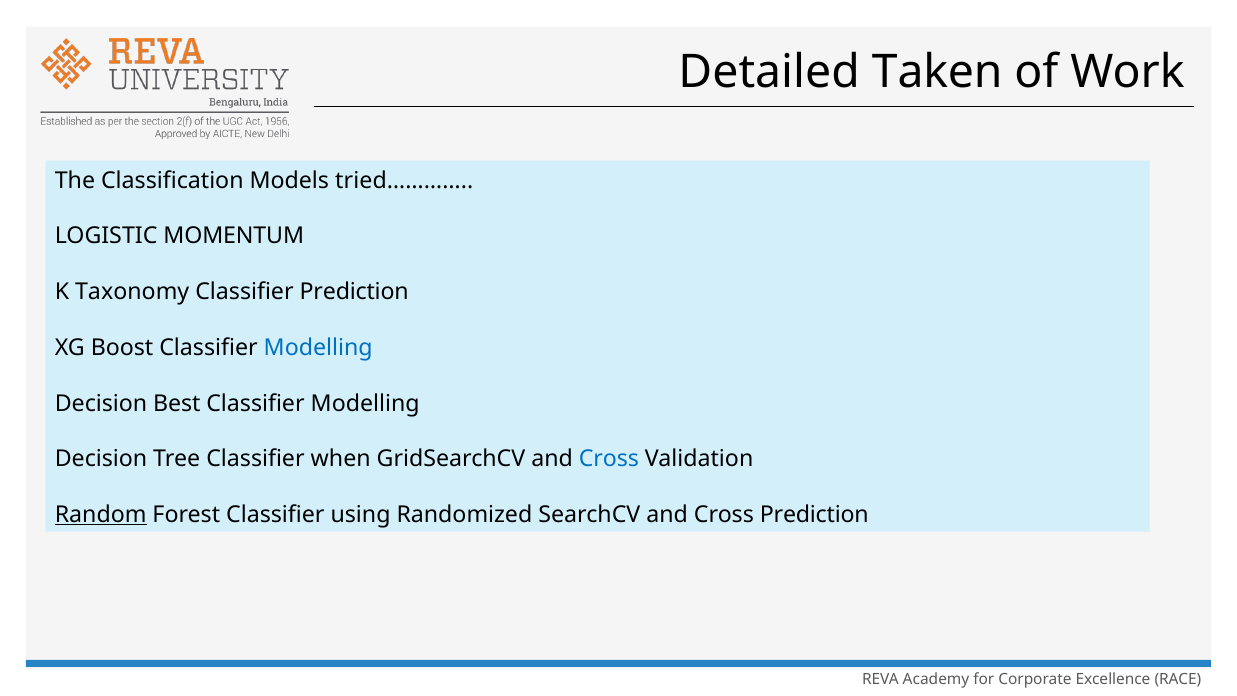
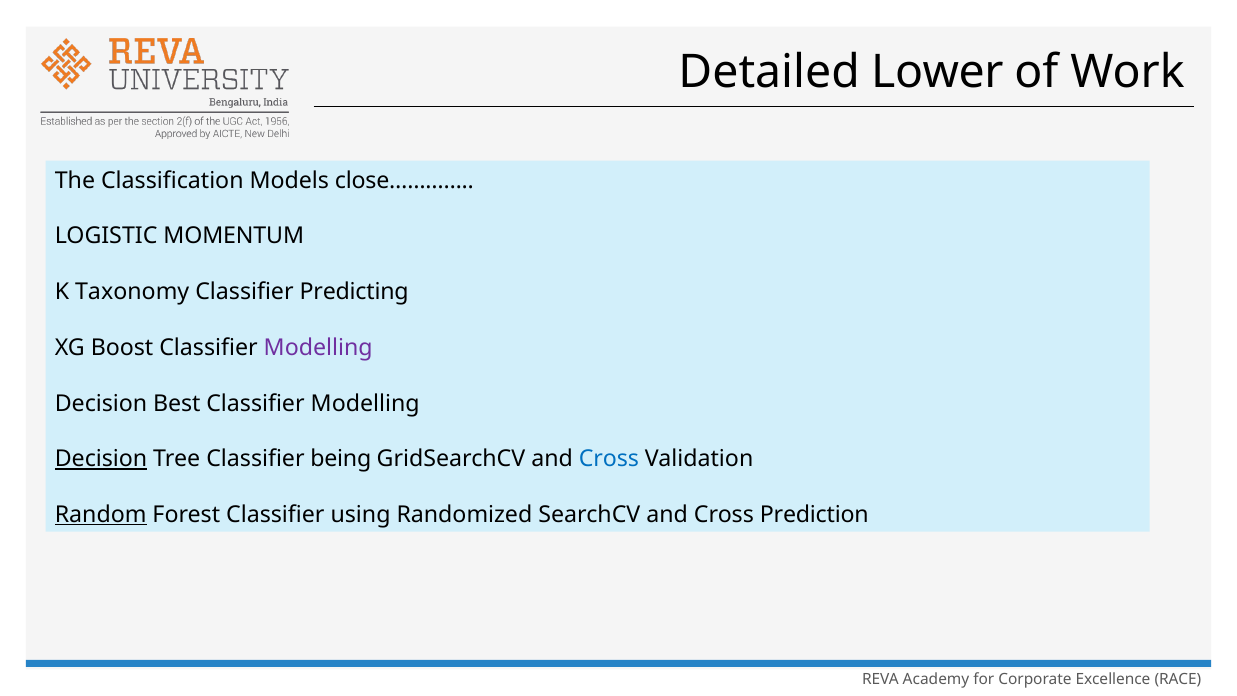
Taken: Taken -> Lower
tried…………: tried………… -> close…………
Classifier Prediction: Prediction -> Predicting
Modelling at (318, 348) colour: blue -> purple
Decision at (101, 459) underline: none -> present
when: when -> being
